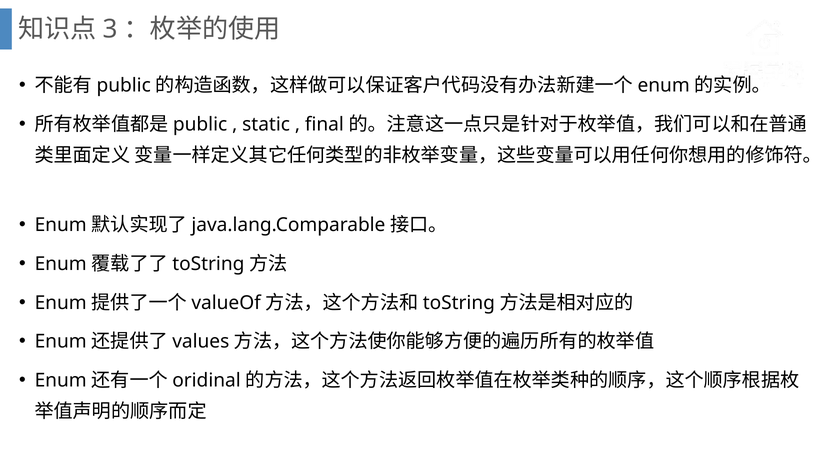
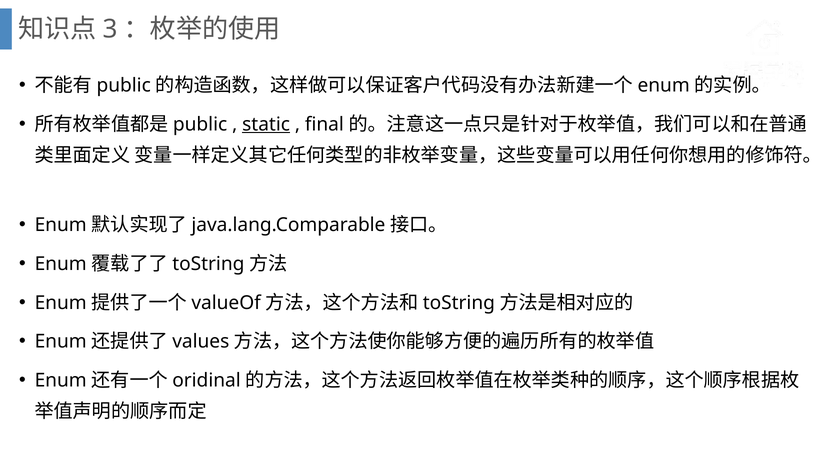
static underline: none -> present
